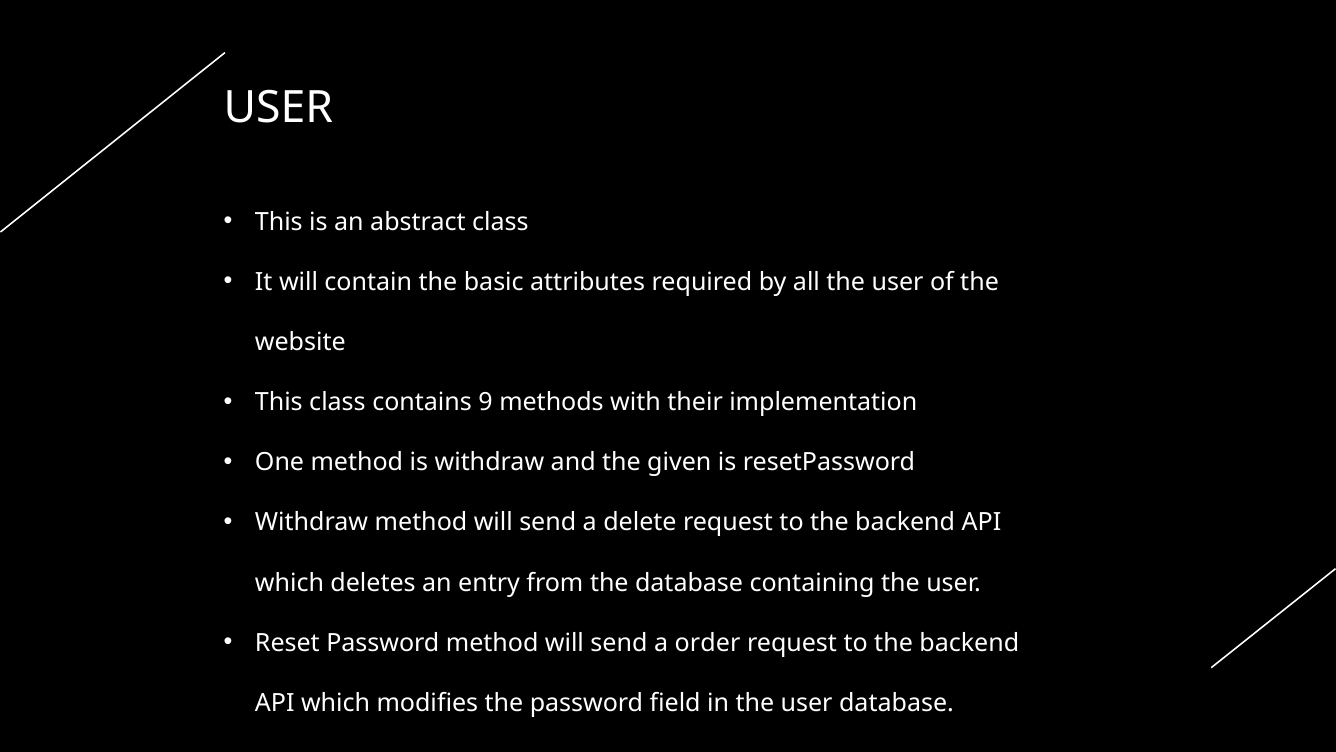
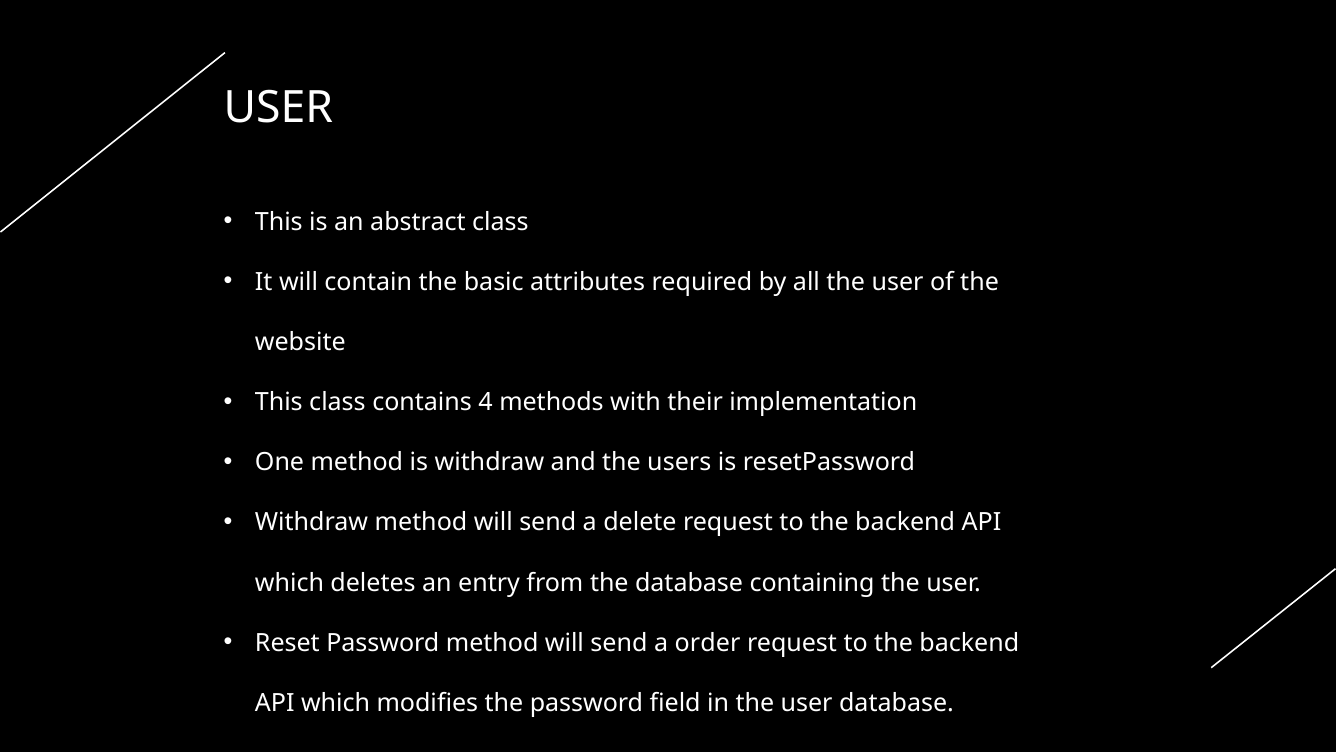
9: 9 -> 4
given: given -> users
